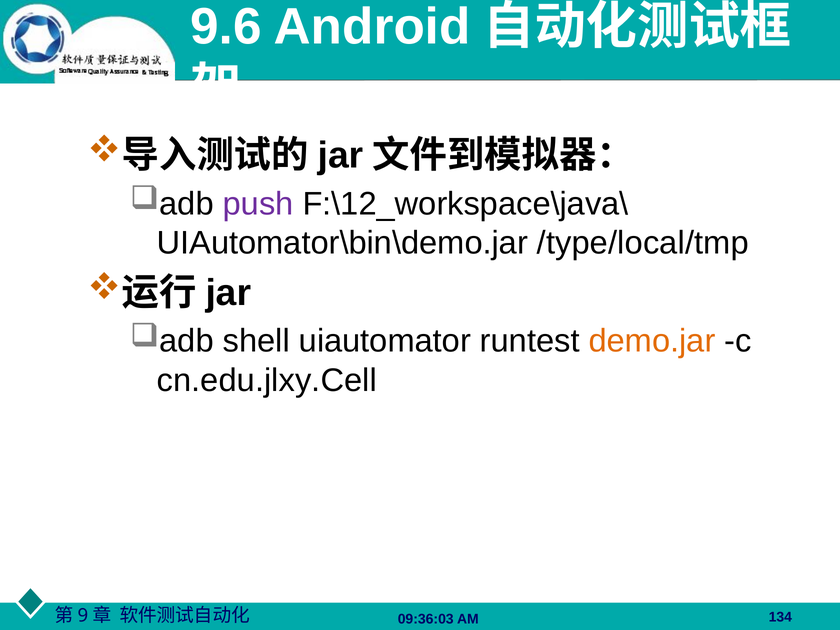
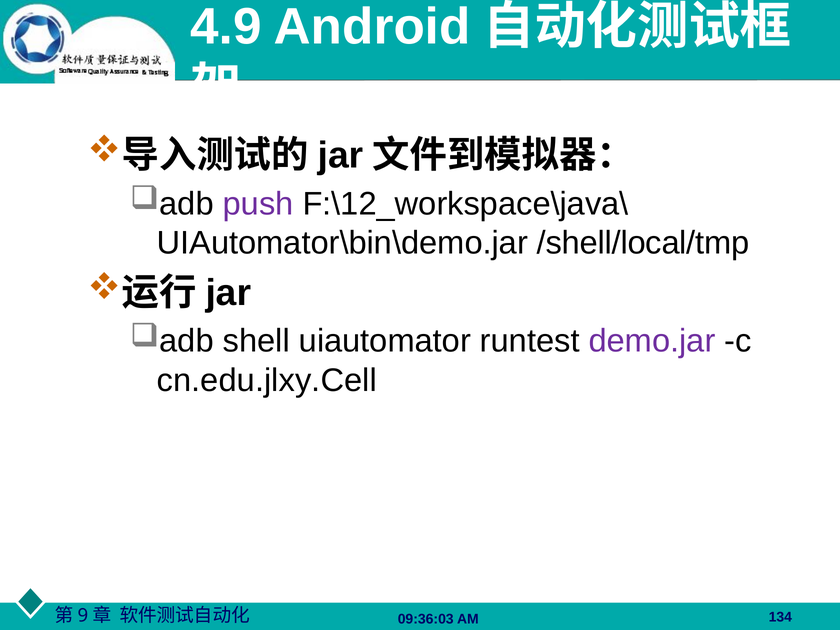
9.6: 9.6 -> 4.9
/type/local/tmp: /type/local/tmp -> /shell/local/tmp
demo.jar colour: orange -> purple
